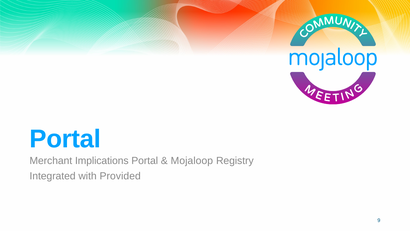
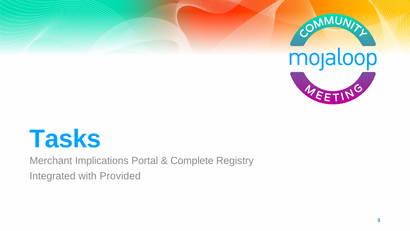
Portal at (65, 139): Portal -> Tasks
Mojaloop: Mojaloop -> Complete
